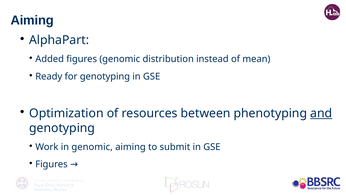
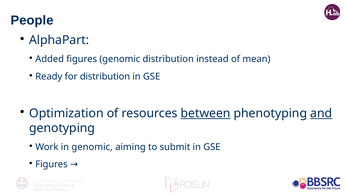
Aiming at (32, 20): Aiming -> People
for genotyping: genotyping -> distribution
between underline: none -> present
